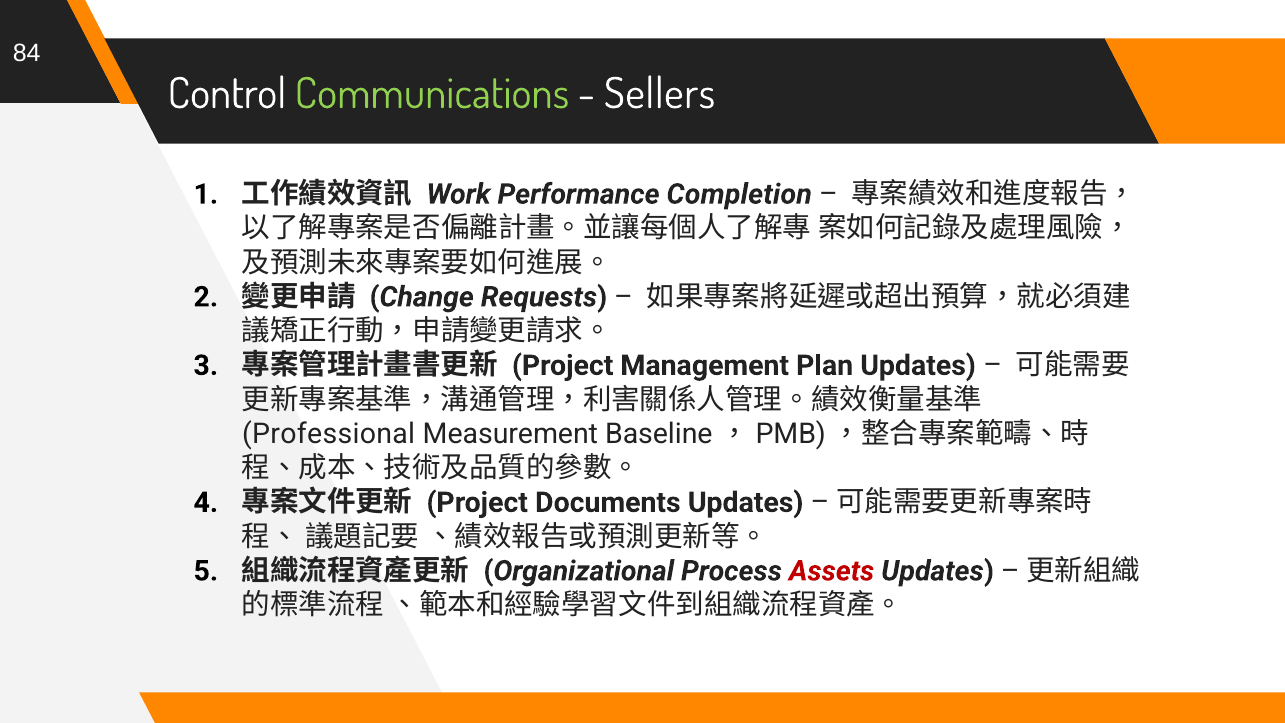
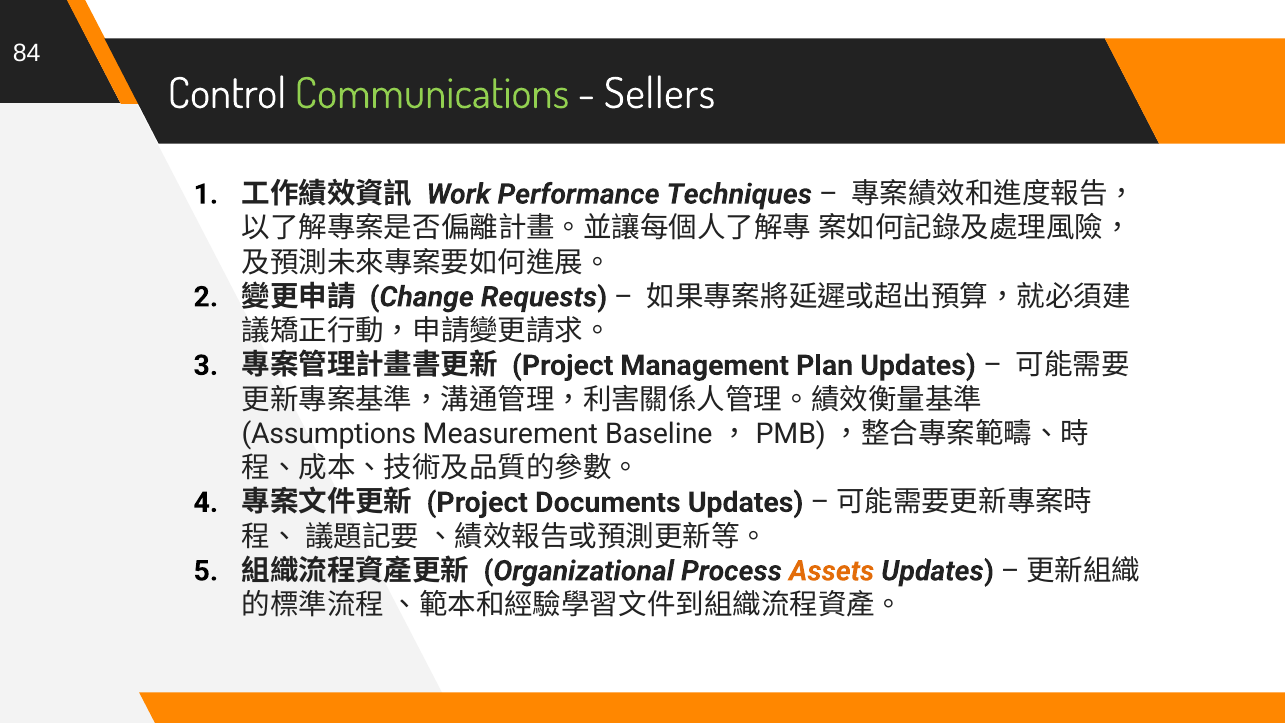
Completion: Completion -> Techniques
Professional: Professional -> Assumptions
Assets colour: red -> orange
